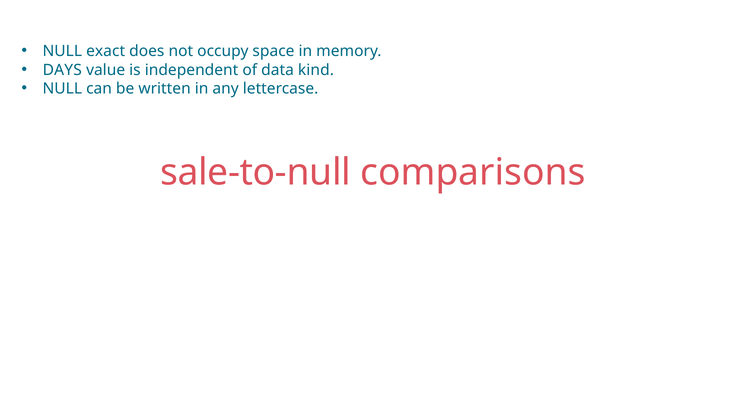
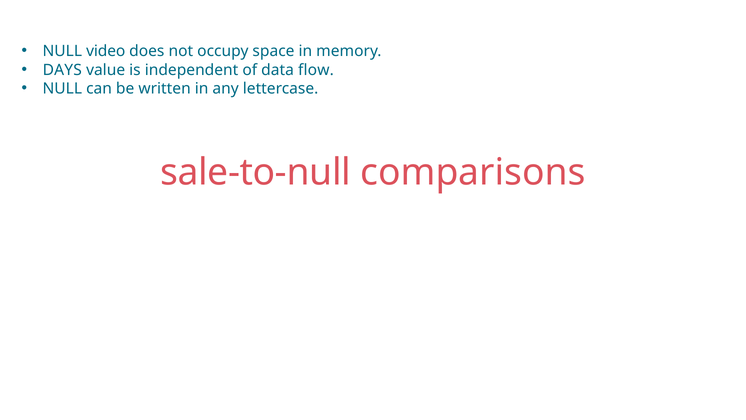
exact: exact -> video
kind: kind -> flow
